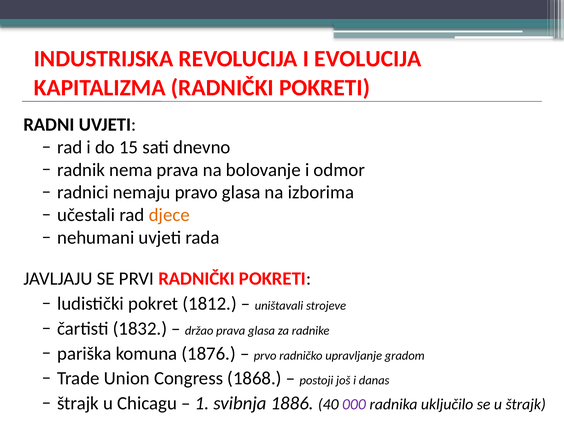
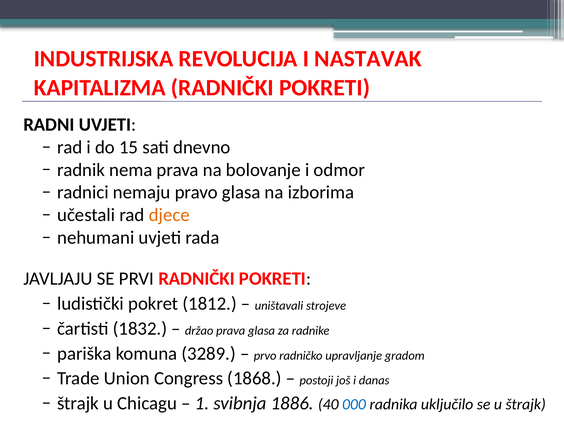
EVOLUCIJA: EVOLUCIJA -> NASTAVAK
1876: 1876 -> 3289
000 colour: purple -> blue
